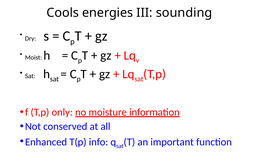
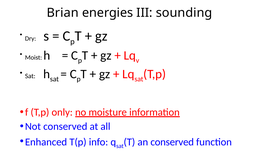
Cools: Cools -> Brian
an important: important -> conserved
